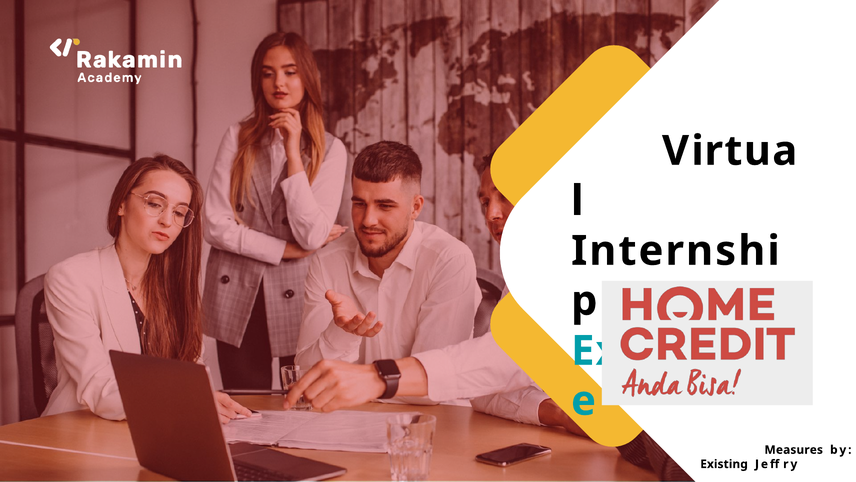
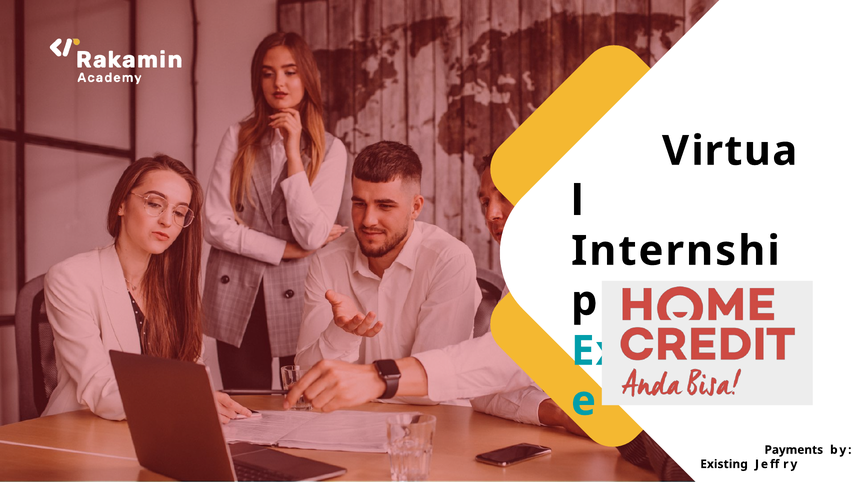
Measures: Measures -> Payments
